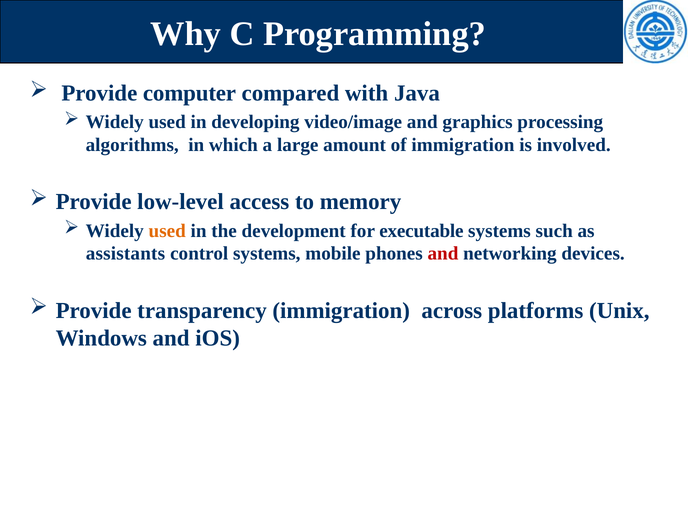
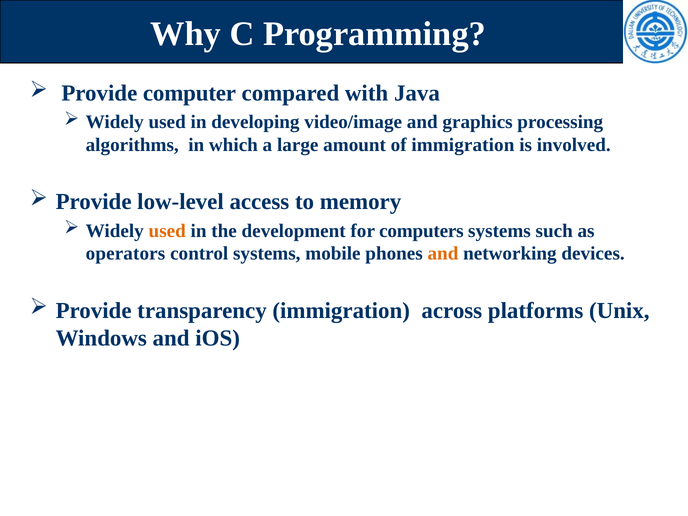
executable: executable -> computers
assistants: assistants -> operators
and at (443, 254) colour: red -> orange
